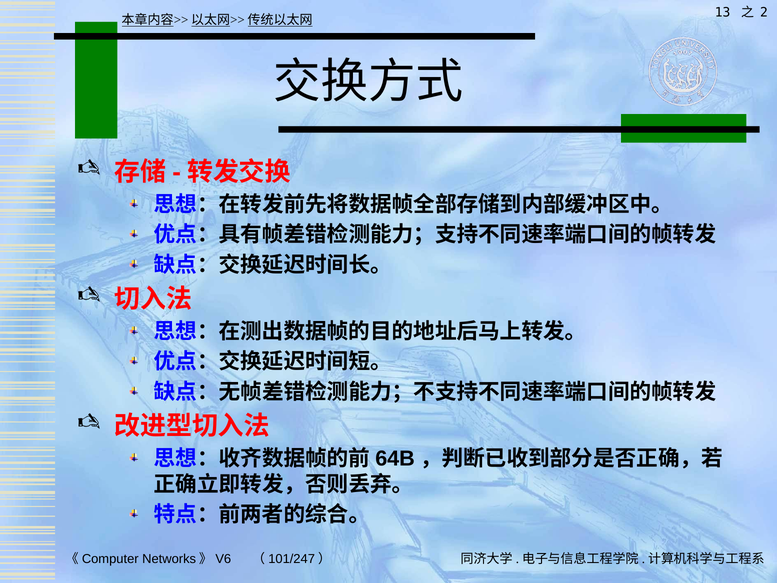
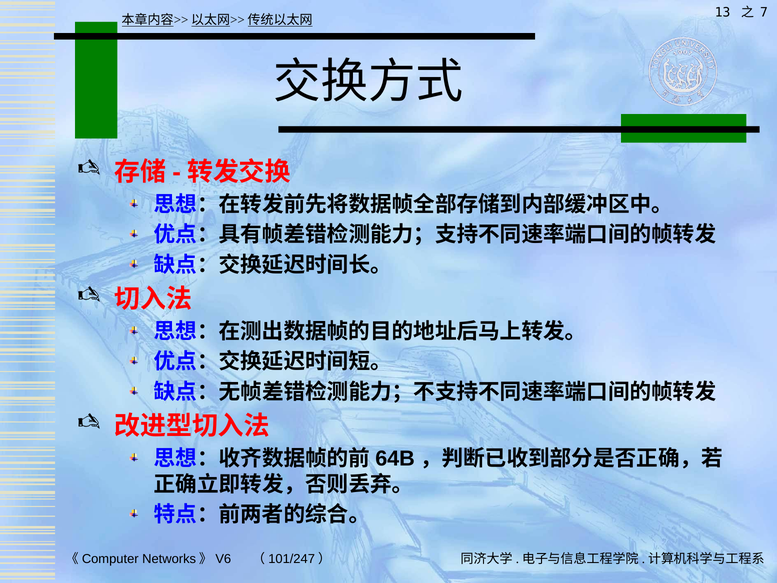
2: 2 -> 7
